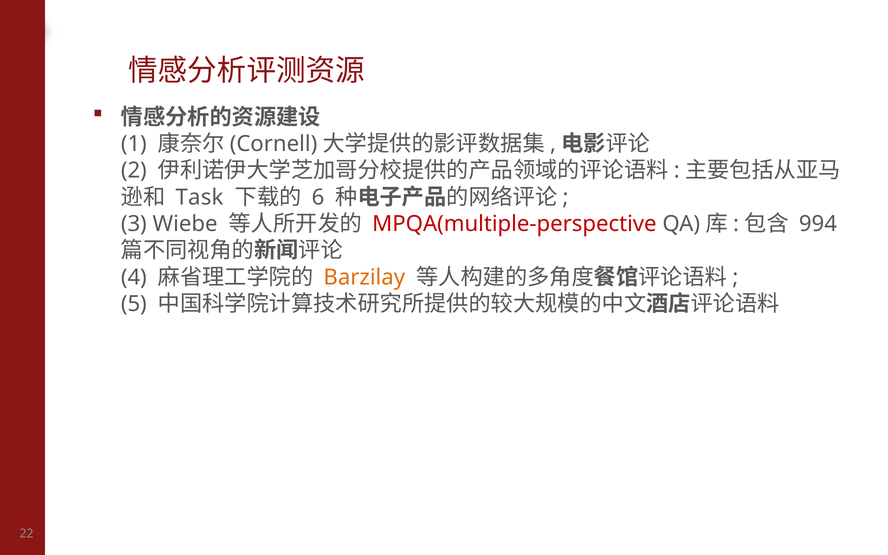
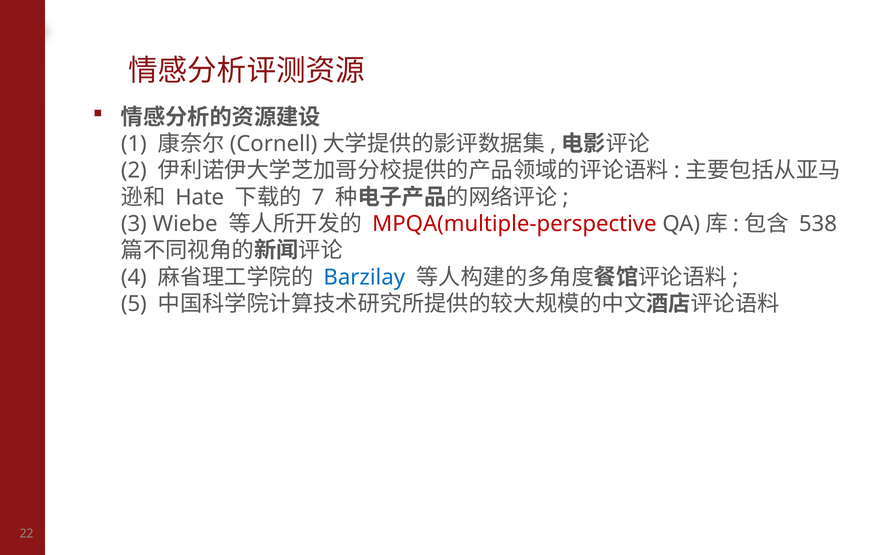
Task: Task -> Hate
6: 6 -> 7
994: 994 -> 538
Barzilay colour: orange -> blue
